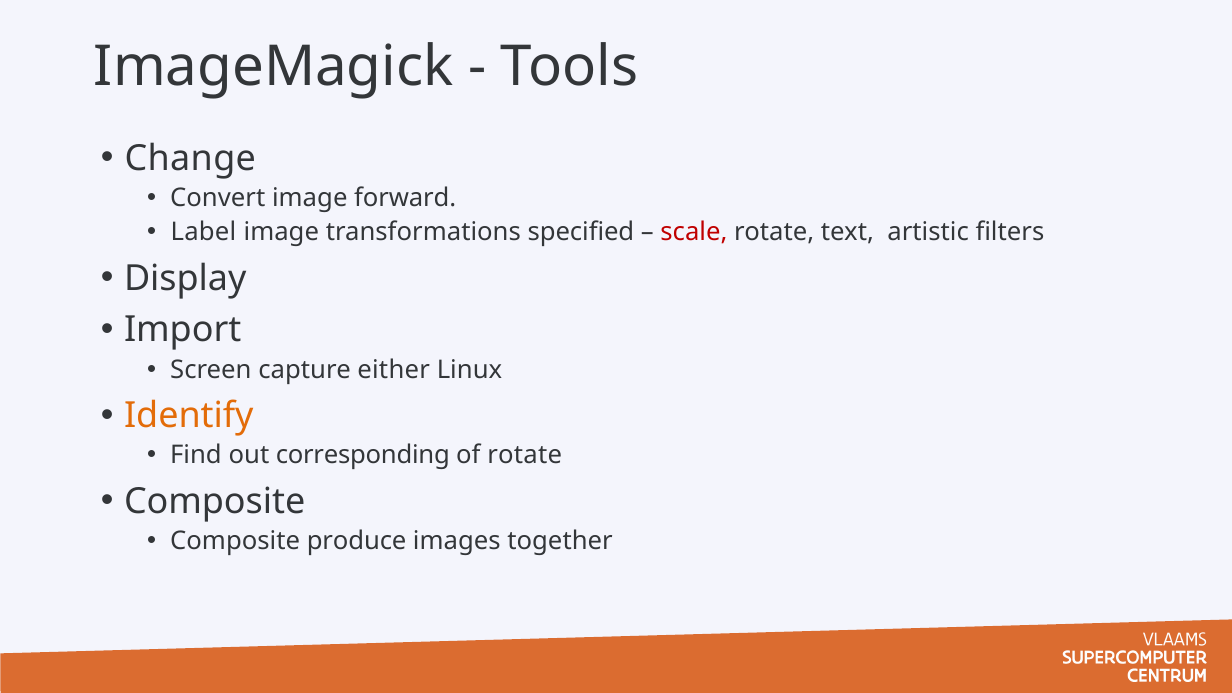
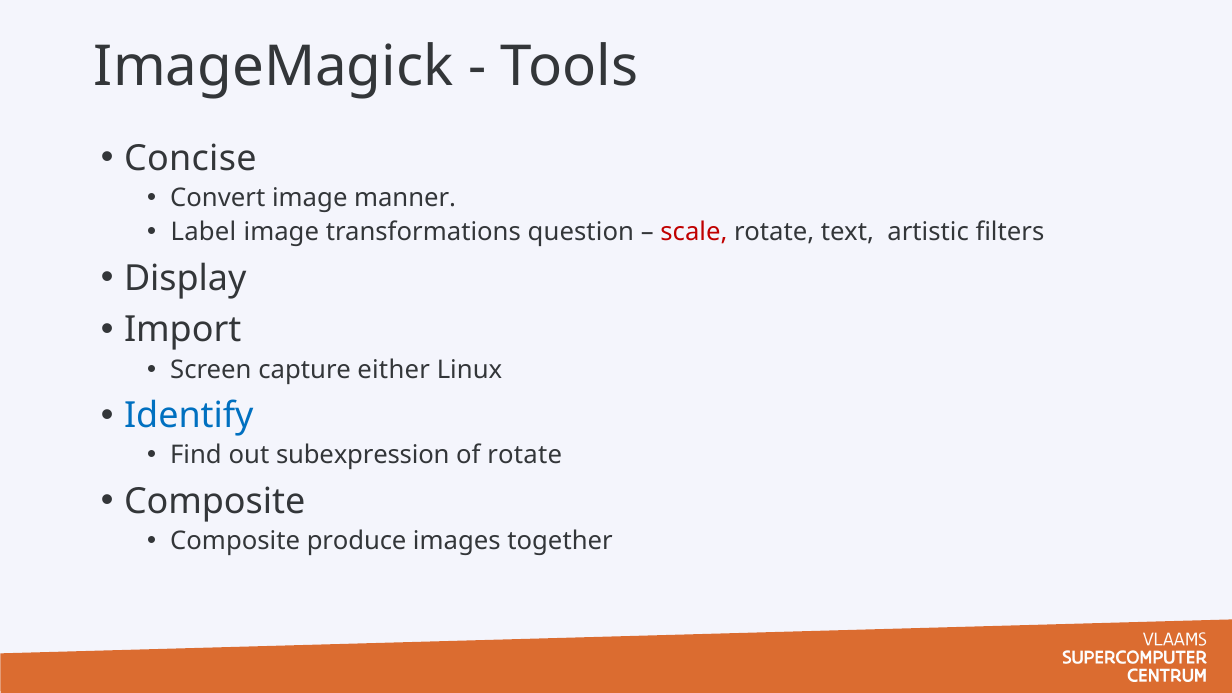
Change: Change -> Concise
forward: forward -> manner
specified: specified -> question
Identify colour: orange -> blue
corresponding: corresponding -> subexpression
